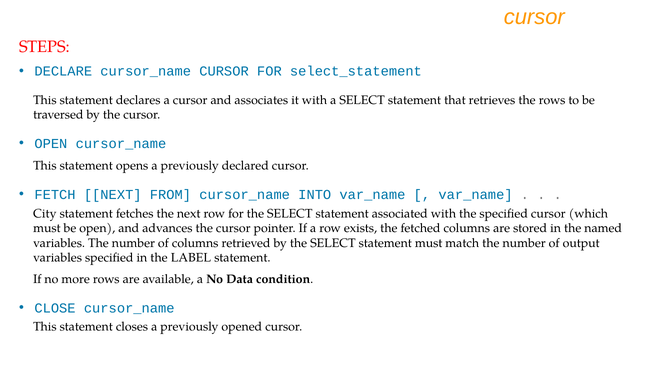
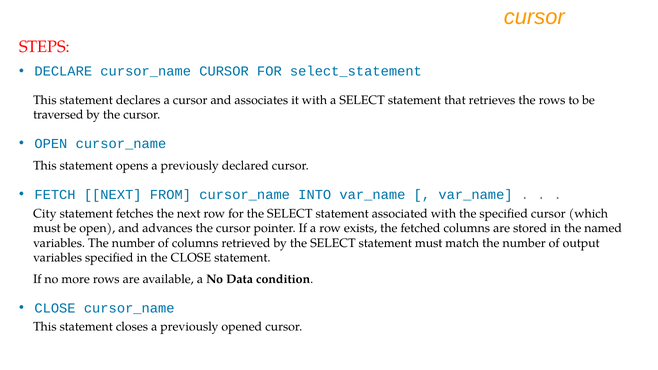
the LABEL: LABEL -> CLOSE
